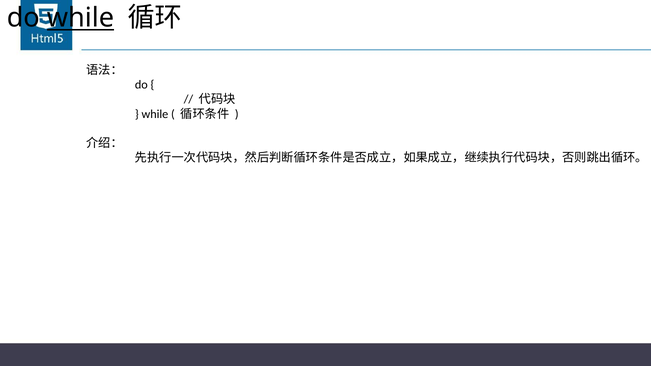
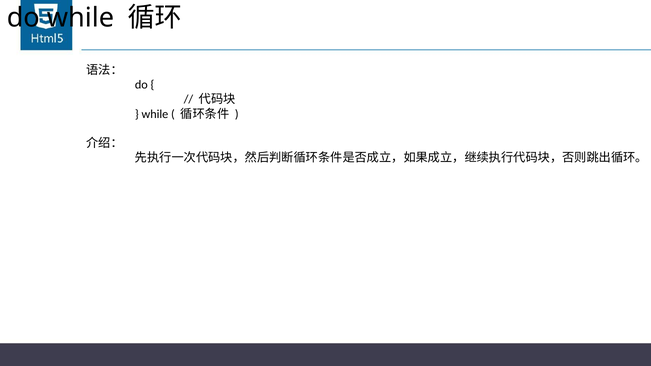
while at (80, 18) underline: present -> none
